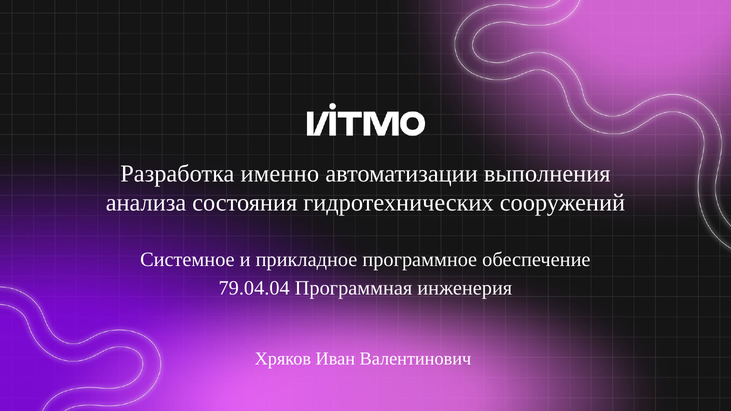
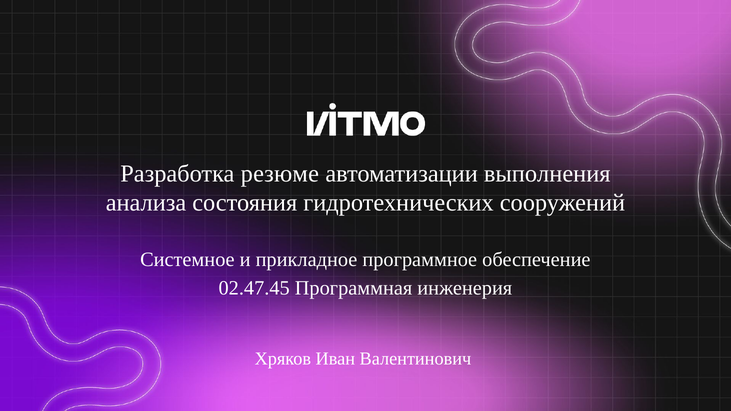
именно: именно -> резюме
79.04.04: 79.04.04 -> 02.47.45
